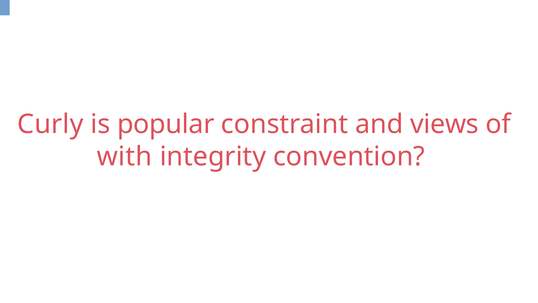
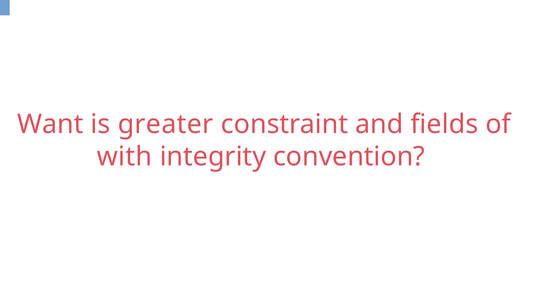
Curly: Curly -> Want
popular: popular -> greater
views: views -> fields
